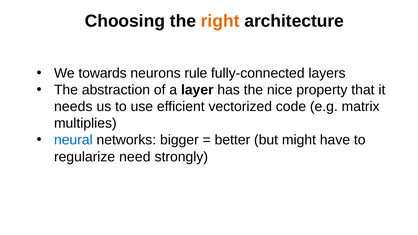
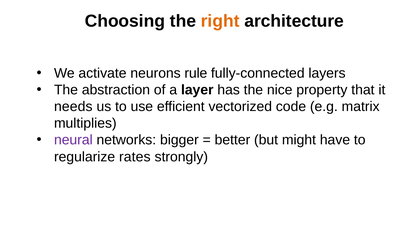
towards: towards -> activate
neural colour: blue -> purple
need: need -> rates
